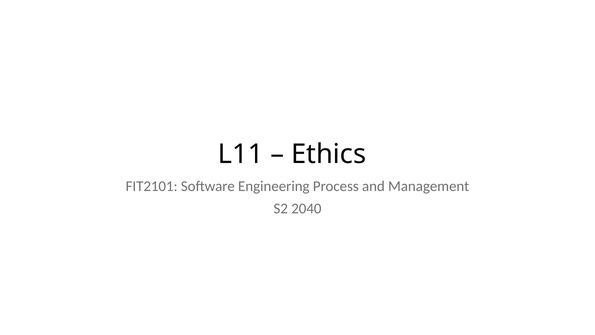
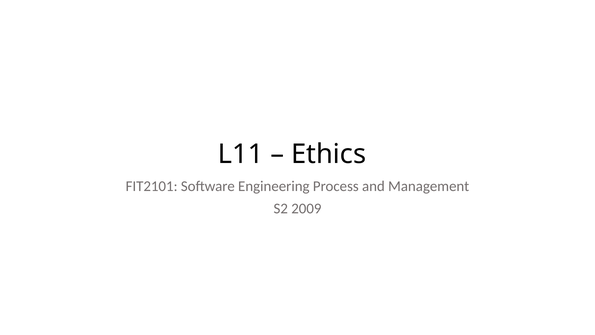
2040: 2040 -> 2009
